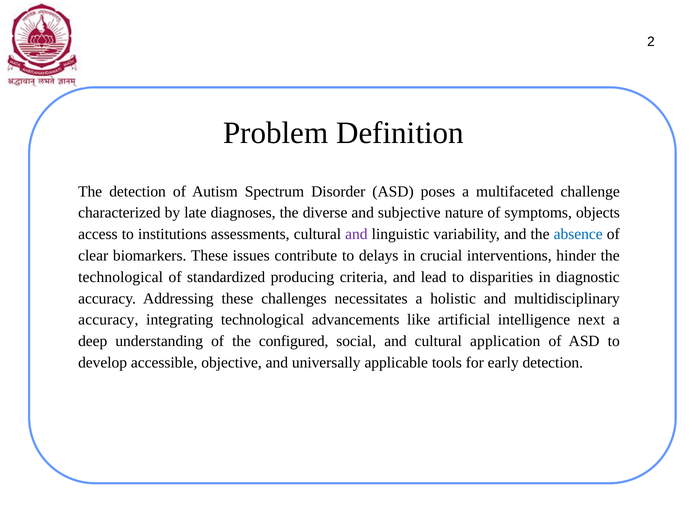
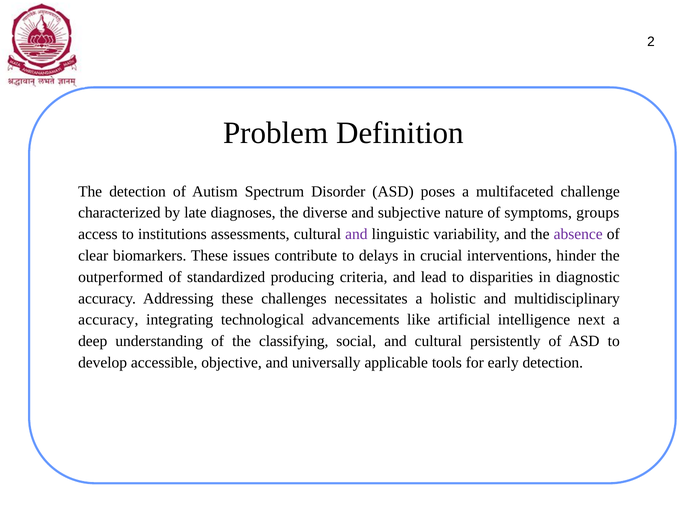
objects: objects -> groups
absence colour: blue -> purple
technological at (121, 277): technological -> outperformed
configured: configured -> classifying
application: application -> persistently
